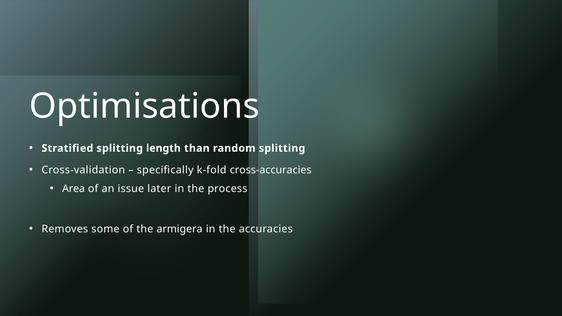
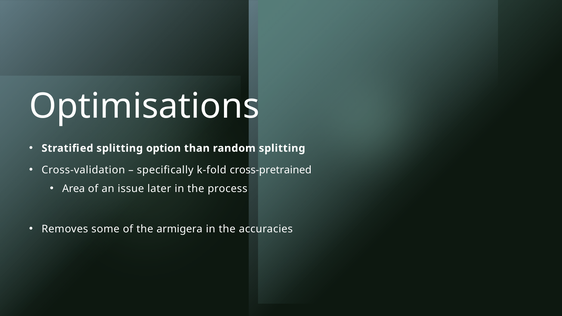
length: length -> option
cross-accuracies: cross-accuracies -> cross-pretrained
